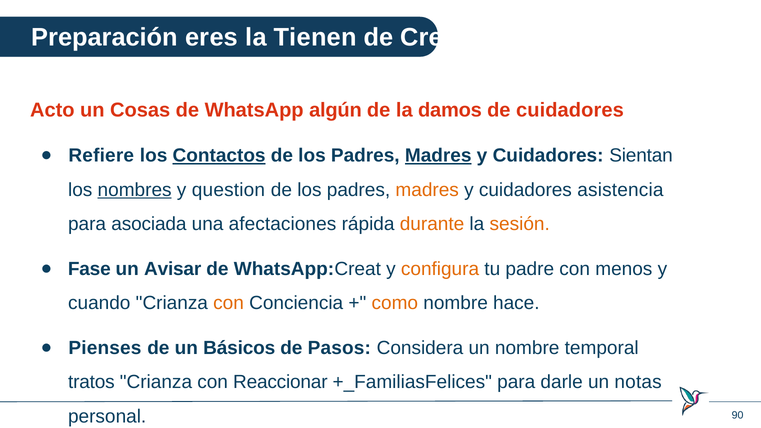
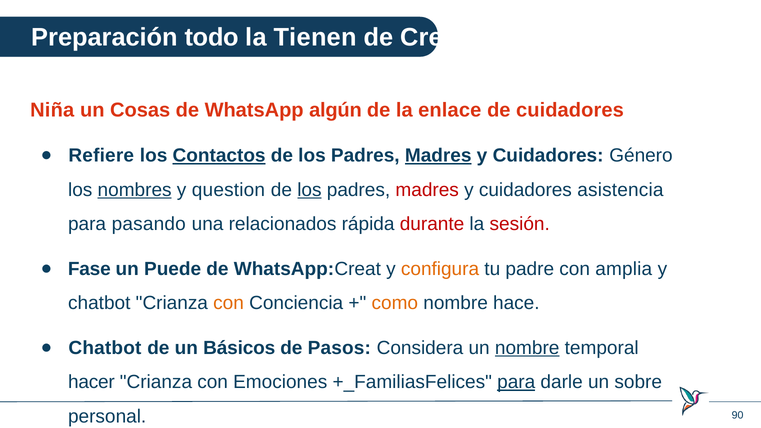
eres: eres -> todo
Acto: Acto -> Niña
damos: damos -> enlace
Sientan: Sientan -> Género
los at (309, 190) underline: none -> present
madres at (427, 190) colour: orange -> red
asociada: asociada -> pasando
afectaciones: afectaciones -> relacionados
durante colour: orange -> red
sesión colour: orange -> red
Avisar: Avisar -> Puede
menos: menos -> amplia
cuando at (99, 303): cuando -> chatbot
Pienses at (105, 348): Pienses -> Chatbot
nombre at (527, 348) underline: none -> present
tratos: tratos -> hacer
Reaccionar: Reaccionar -> Emociones
para at (516, 382) underline: none -> present
notas: notas -> sobre
